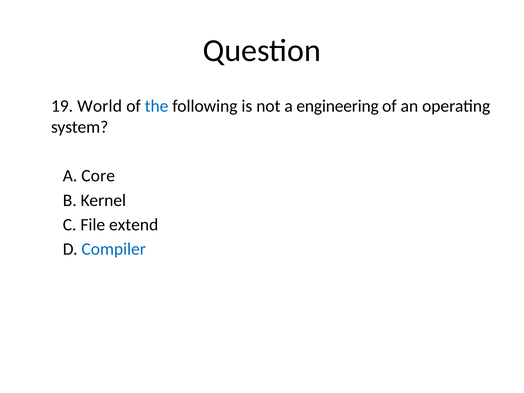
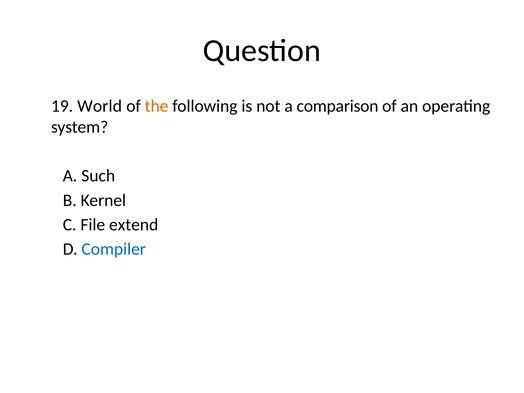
the colour: blue -> orange
engineering: engineering -> comparison
Core: Core -> Such
